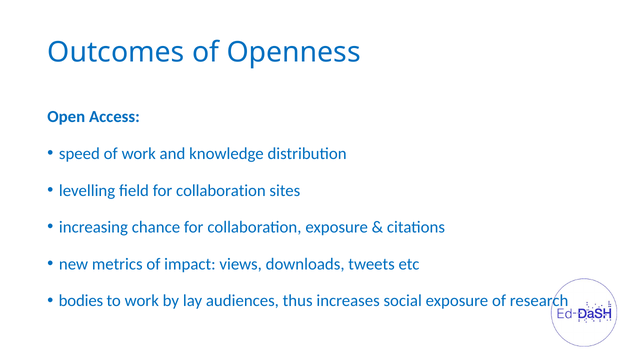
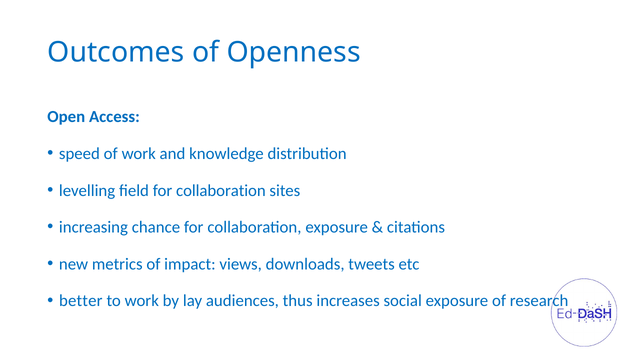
bodies: bodies -> better
